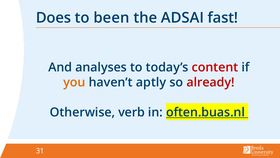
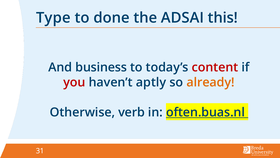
Does: Does -> Type
been: been -> done
fast: fast -> this
analyses: analyses -> business
you colour: orange -> red
already colour: red -> orange
